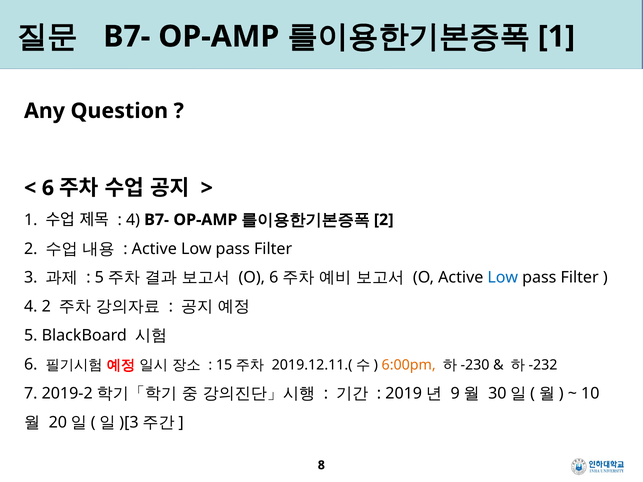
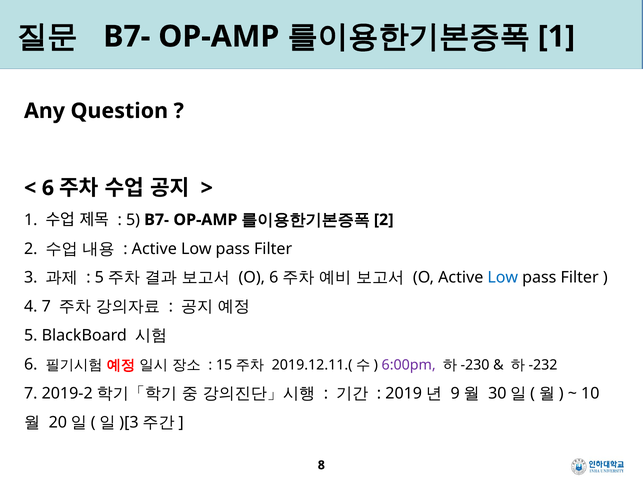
4 at (133, 220): 4 -> 5
4 2: 2 -> 7
6:00pm colour: orange -> purple
